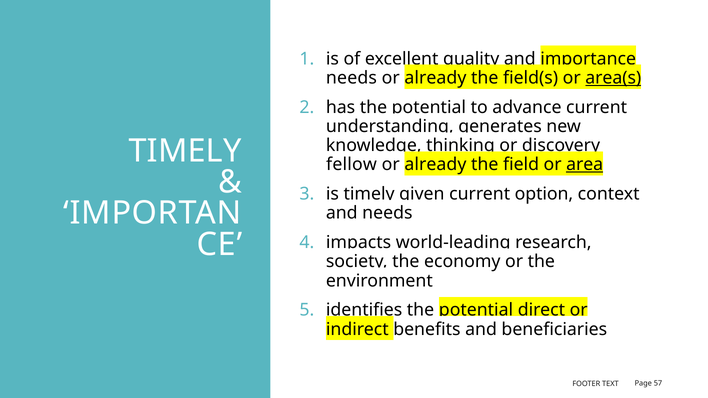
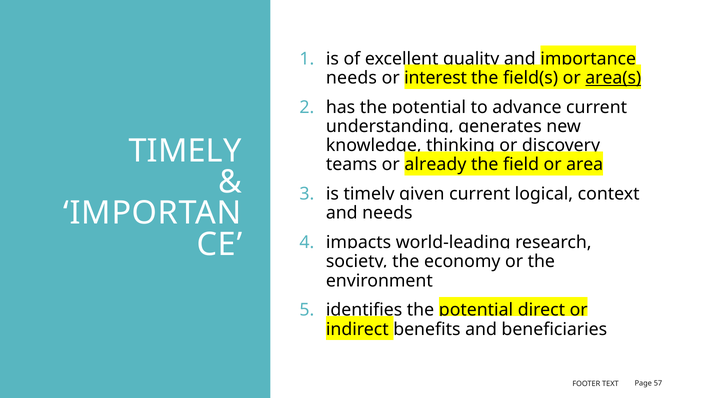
already at (435, 78): already -> interest
fellow: fellow -> teams
area underline: present -> none
option: option -> logical
